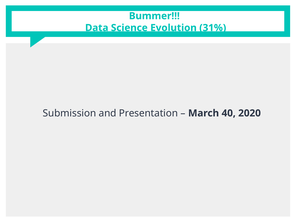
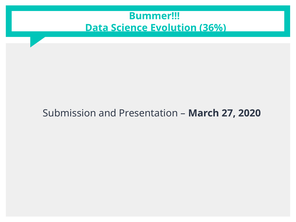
31%: 31% -> 36%
40: 40 -> 27
